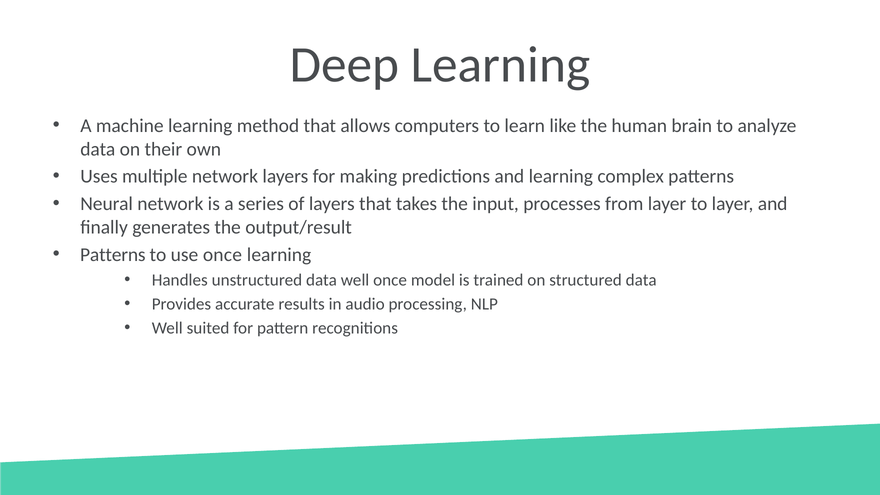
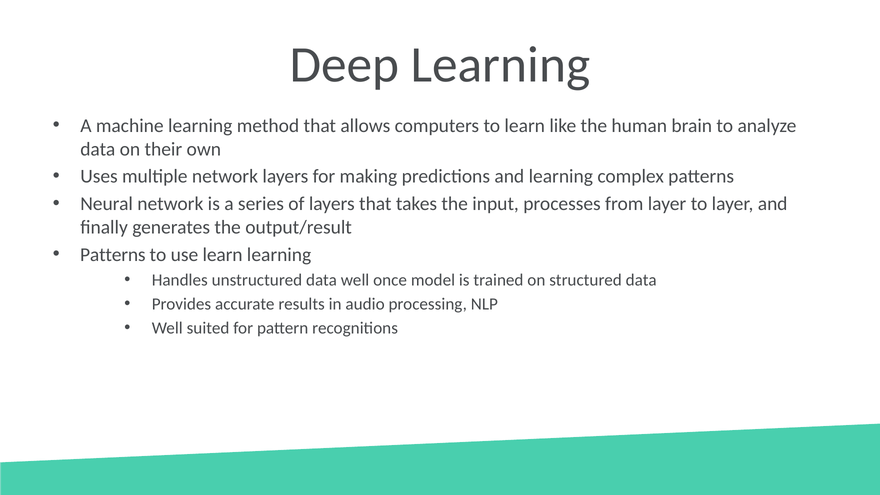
use once: once -> learn
